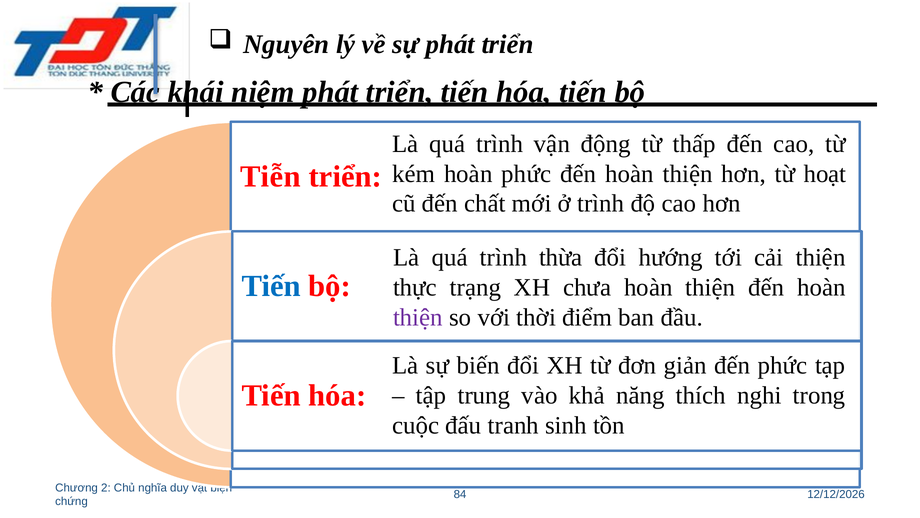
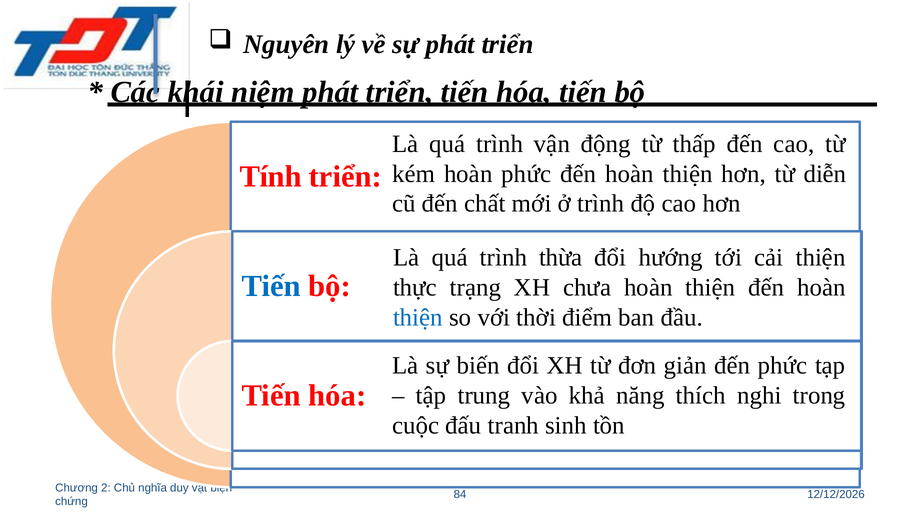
Tiễn: Tiễn -> Tính
hoạt: hoạt -> diễn
thiện at (418, 317) colour: purple -> blue
